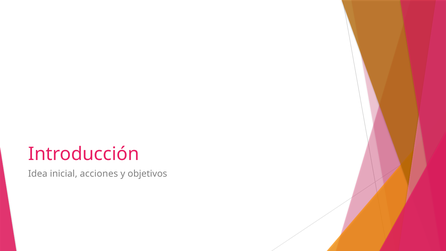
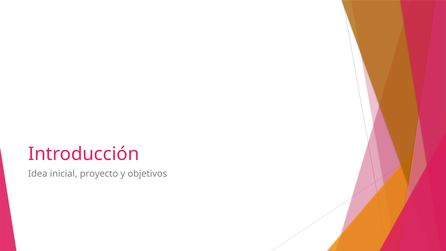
acciones: acciones -> proyecto
